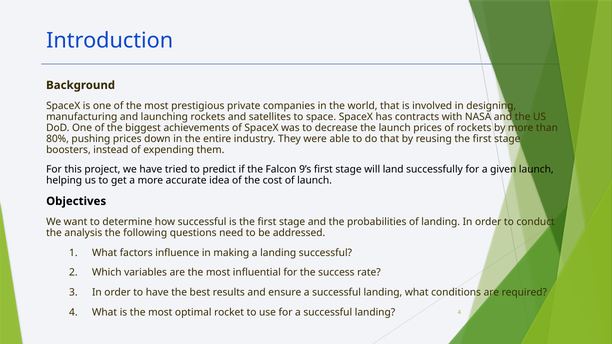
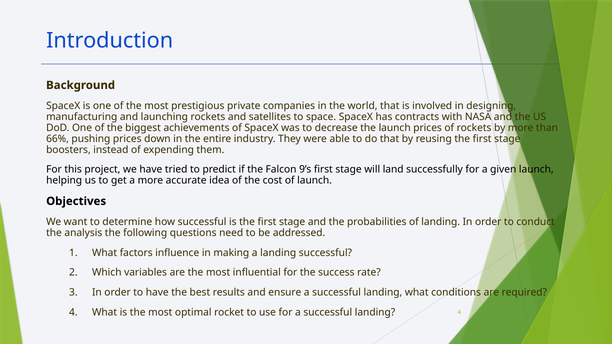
80%: 80% -> 66%
